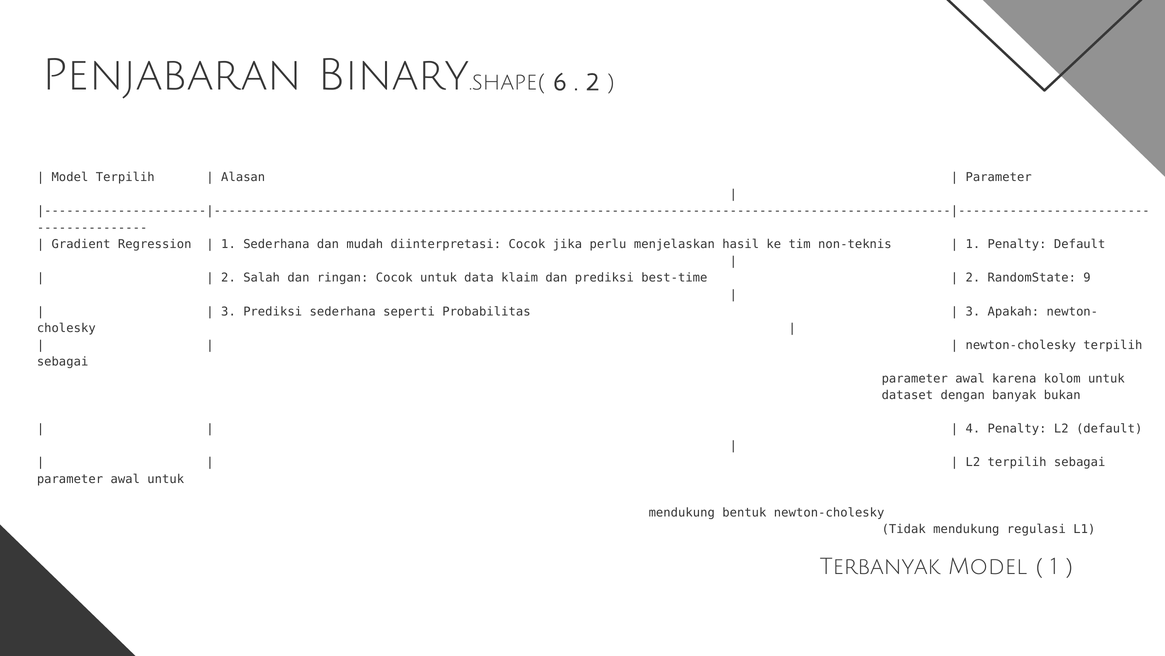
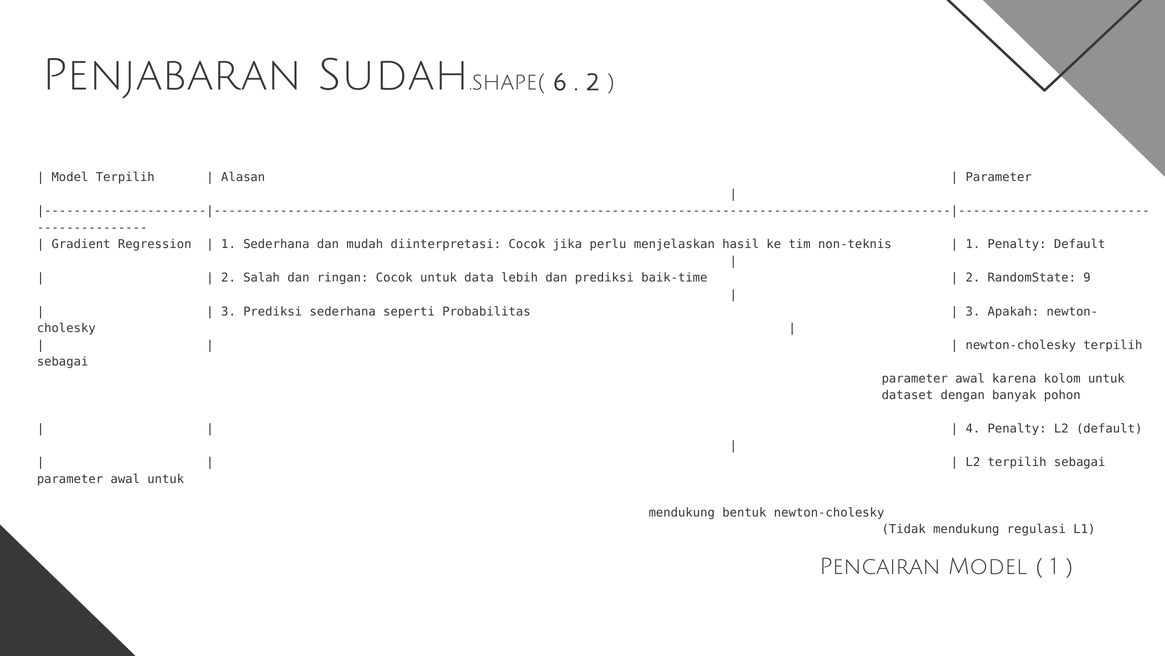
Binary: Binary -> Sudah
klaim: klaim -> lebih
best-time: best-time -> baik-time
bukan: bukan -> pohon
Terbanyak: Terbanyak -> Pencairan
